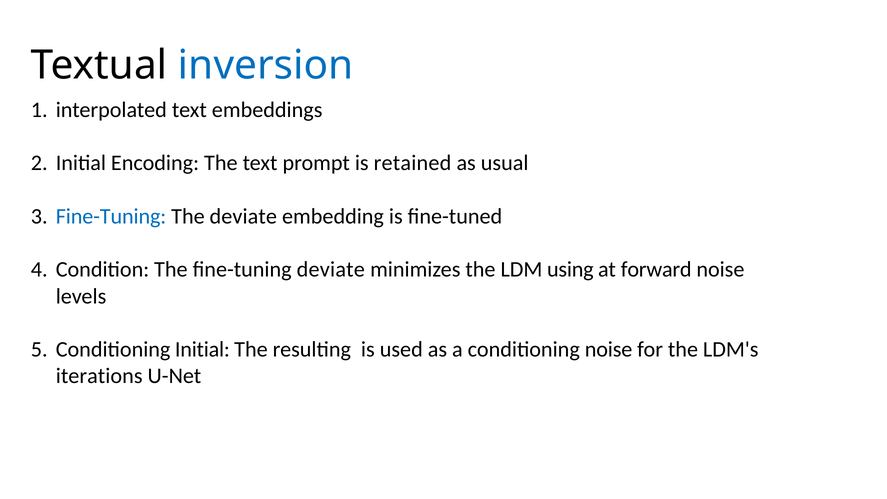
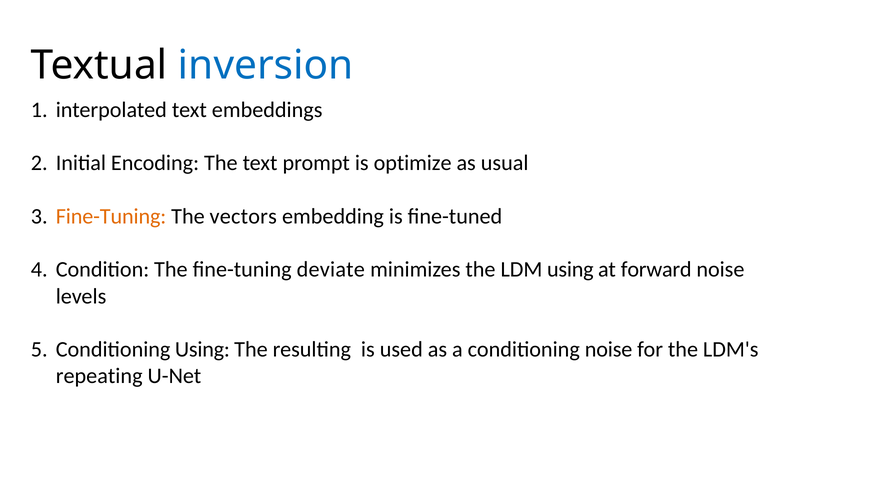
retained: retained -> optimize
Fine-Tuning at (111, 216) colour: blue -> orange
The deviate: deviate -> vectors
Conditioning Initial: Initial -> Using
iterations: iterations -> repeating
